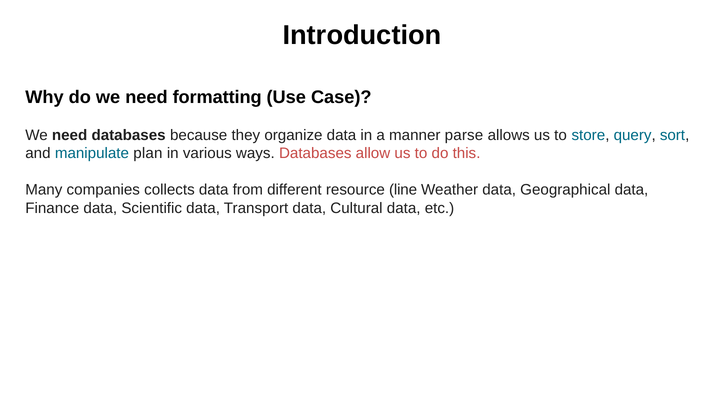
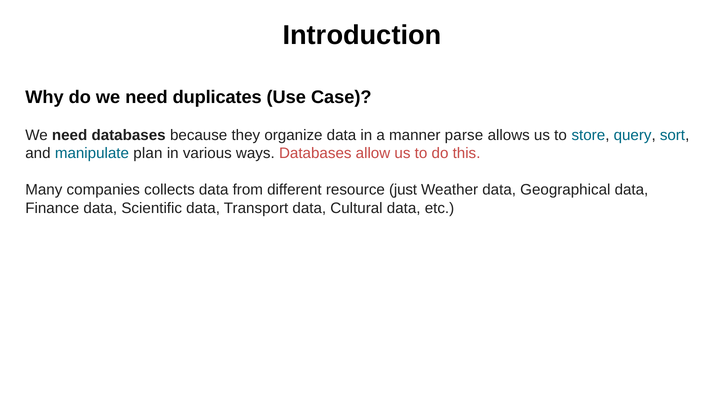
formatting: formatting -> duplicates
line: line -> just
